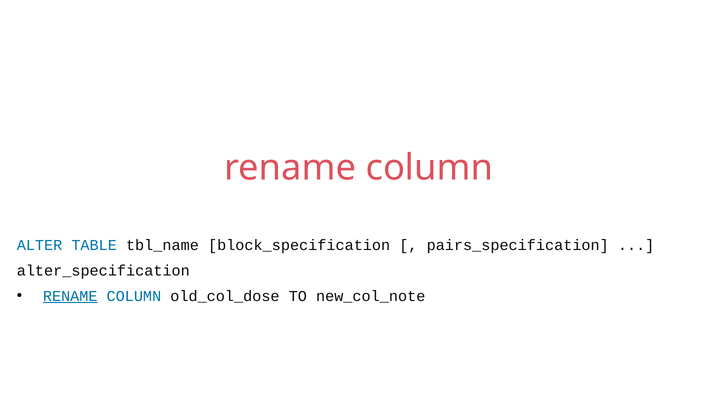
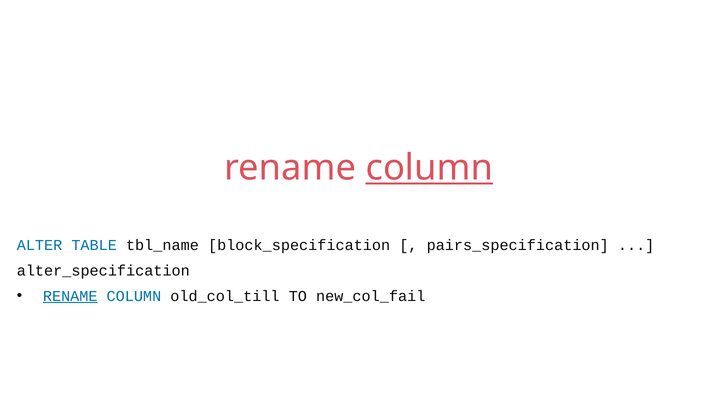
column at (429, 168) underline: none -> present
old_col_dose: old_col_dose -> old_col_till
new_col_note: new_col_note -> new_col_fail
